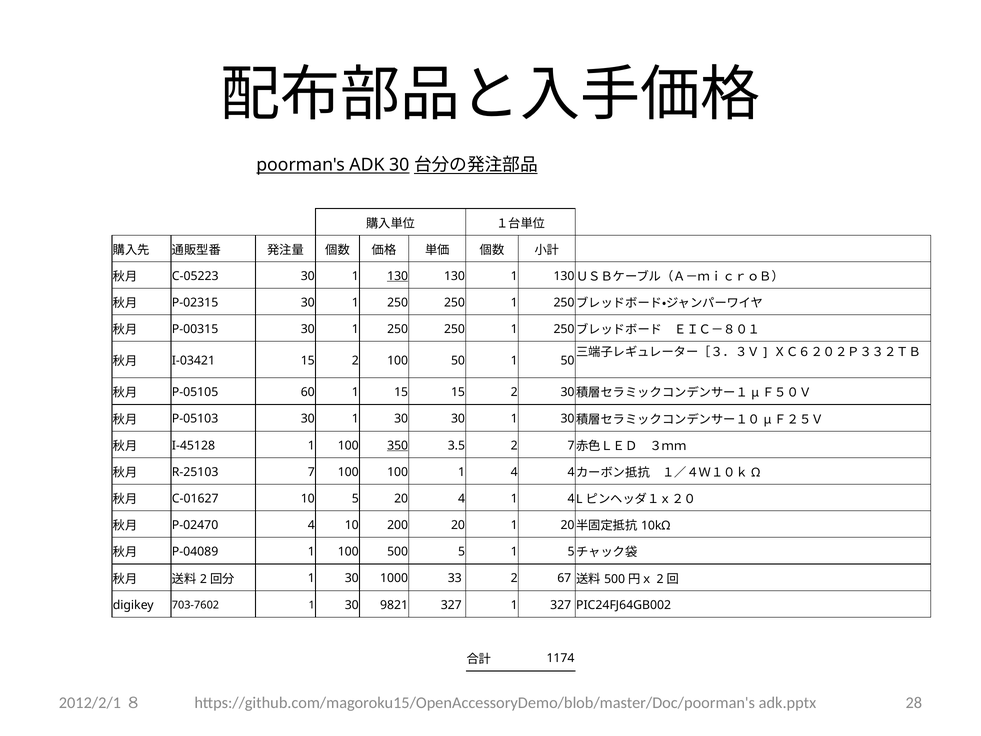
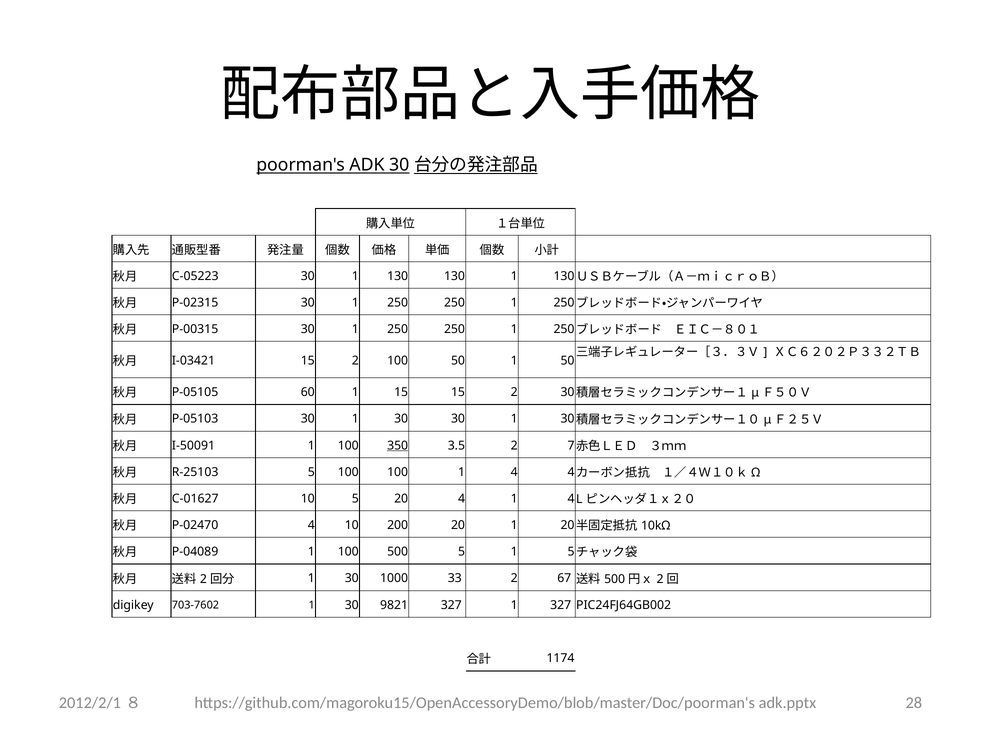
130 at (398, 276) underline: present -> none
I-45128: I-45128 -> I-50091
R-25103 7: 7 -> 5
